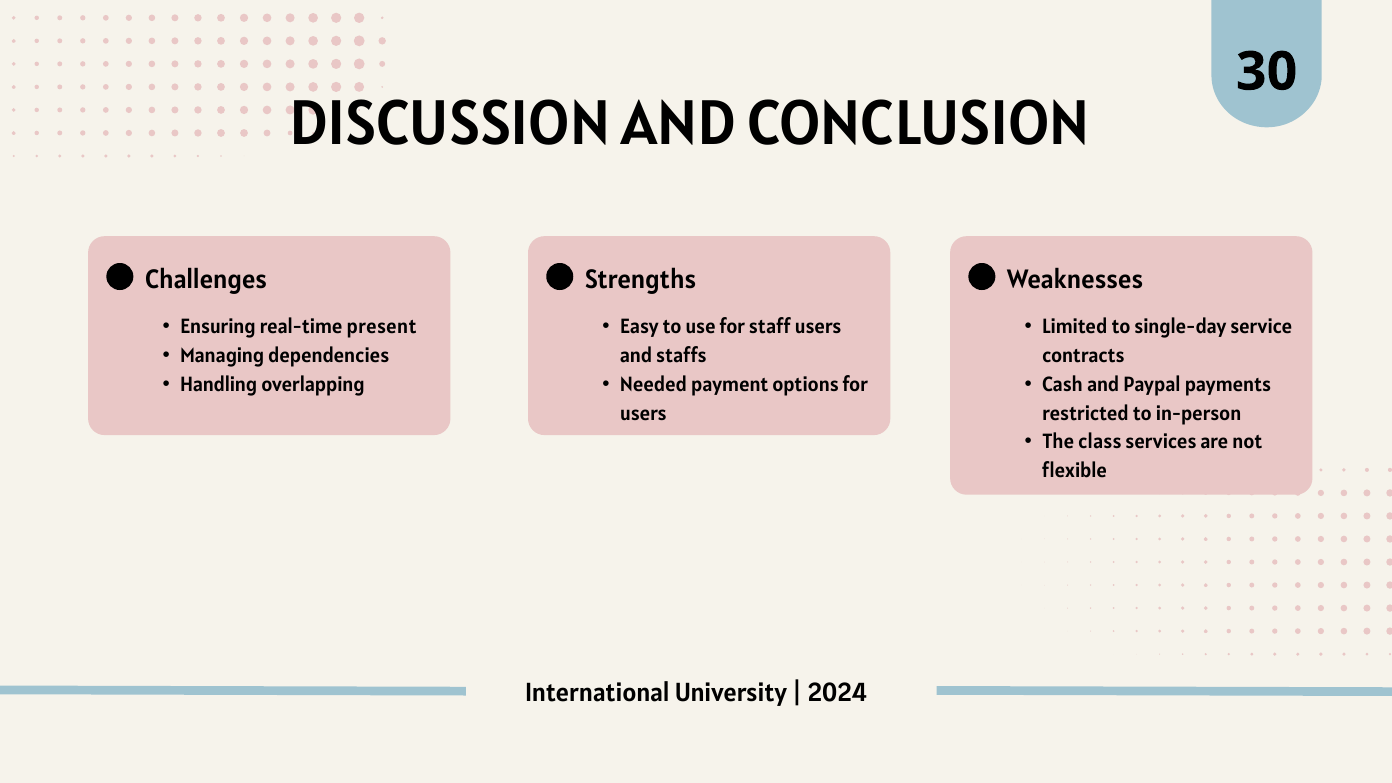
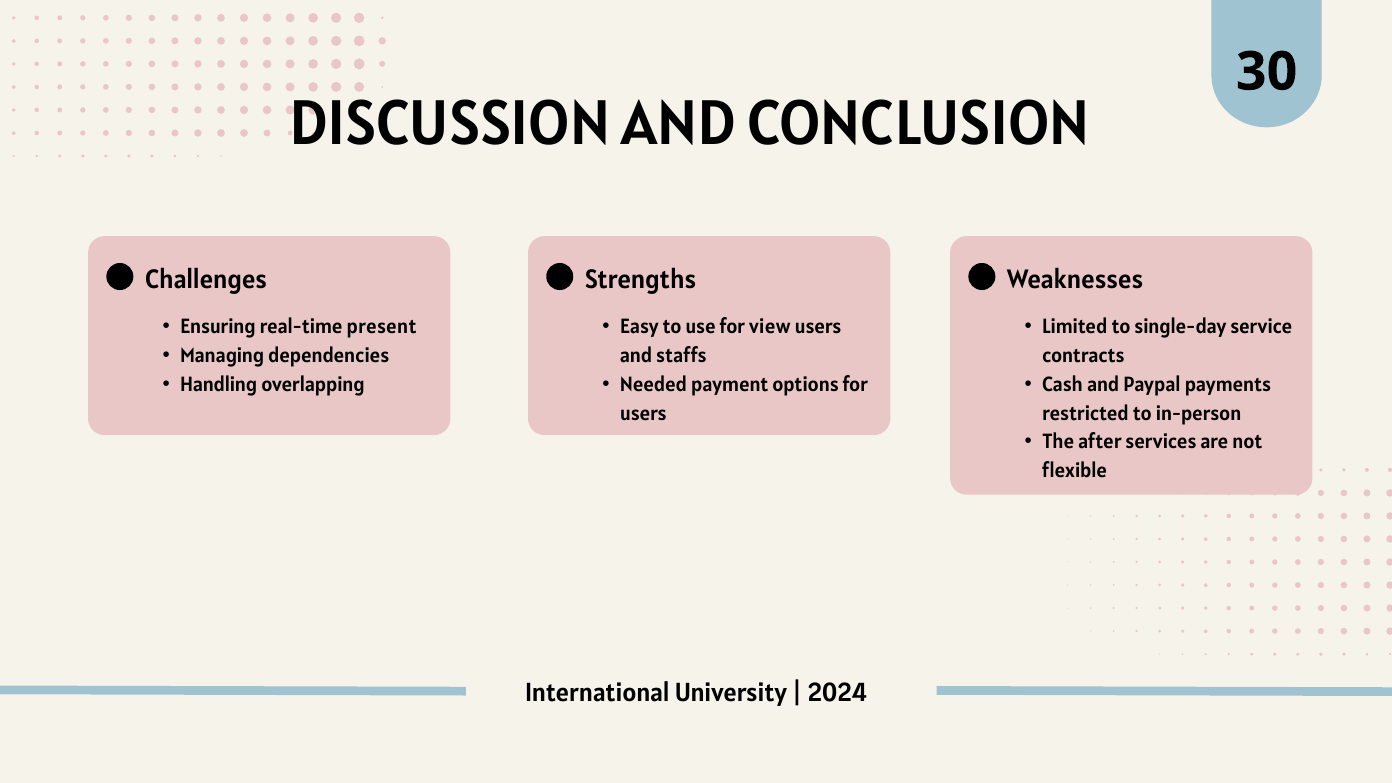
staff: staff -> view
class: class -> after
